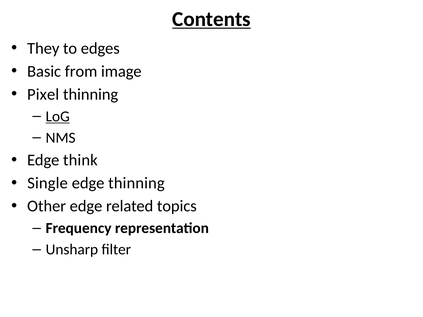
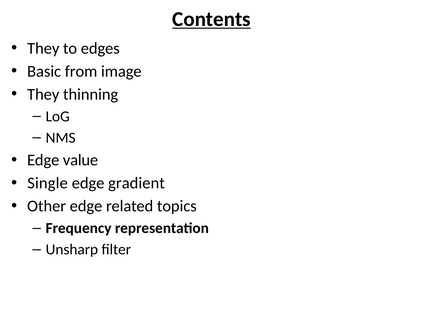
Pixel at (43, 94): Pixel -> They
LoG underline: present -> none
think: think -> value
edge thinning: thinning -> gradient
